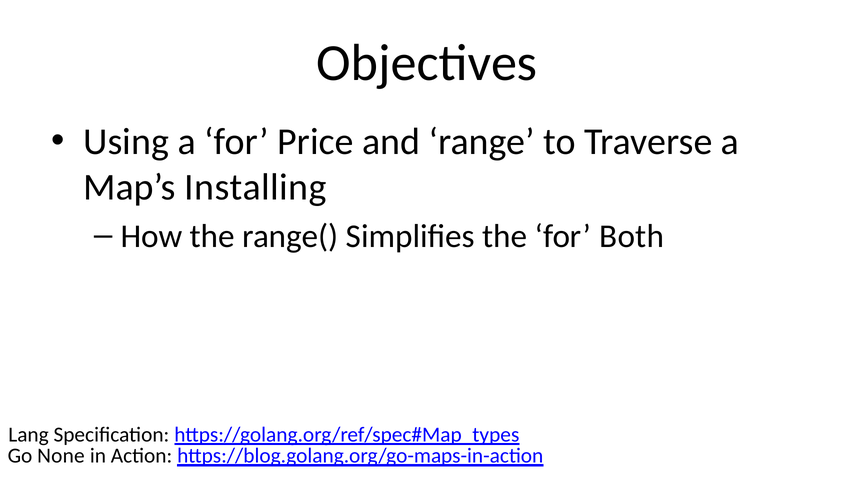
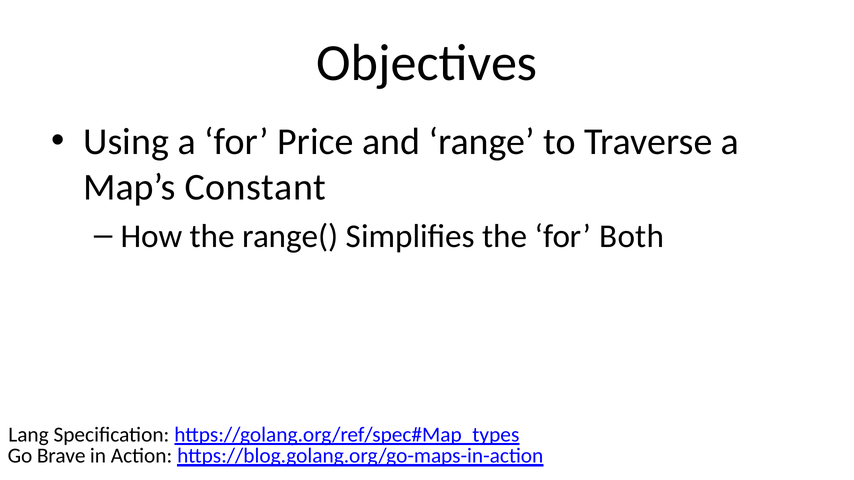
Installing: Installing -> Constant
None: None -> Brave
